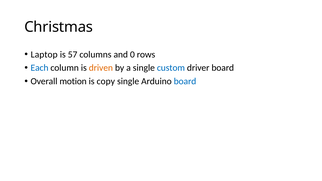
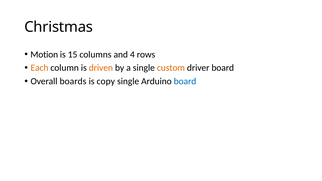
Laptop: Laptop -> Motion
57: 57 -> 15
0: 0 -> 4
Each colour: blue -> orange
custom colour: blue -> orange
motion: motion -> boards
